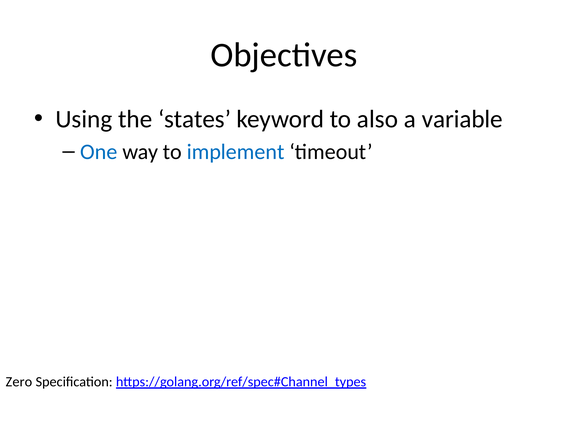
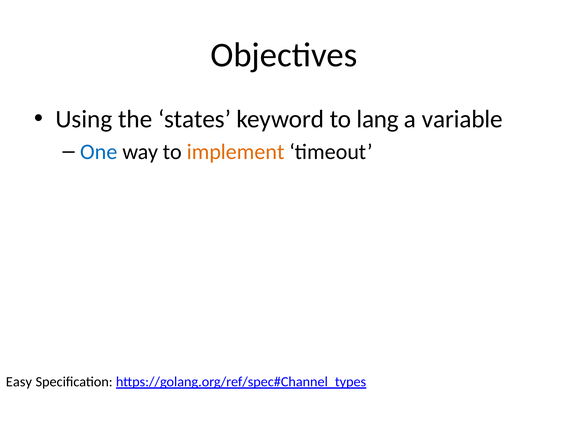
also: also -> lang
implement colour: blue -> orange
Zero: Zero -> Easy
